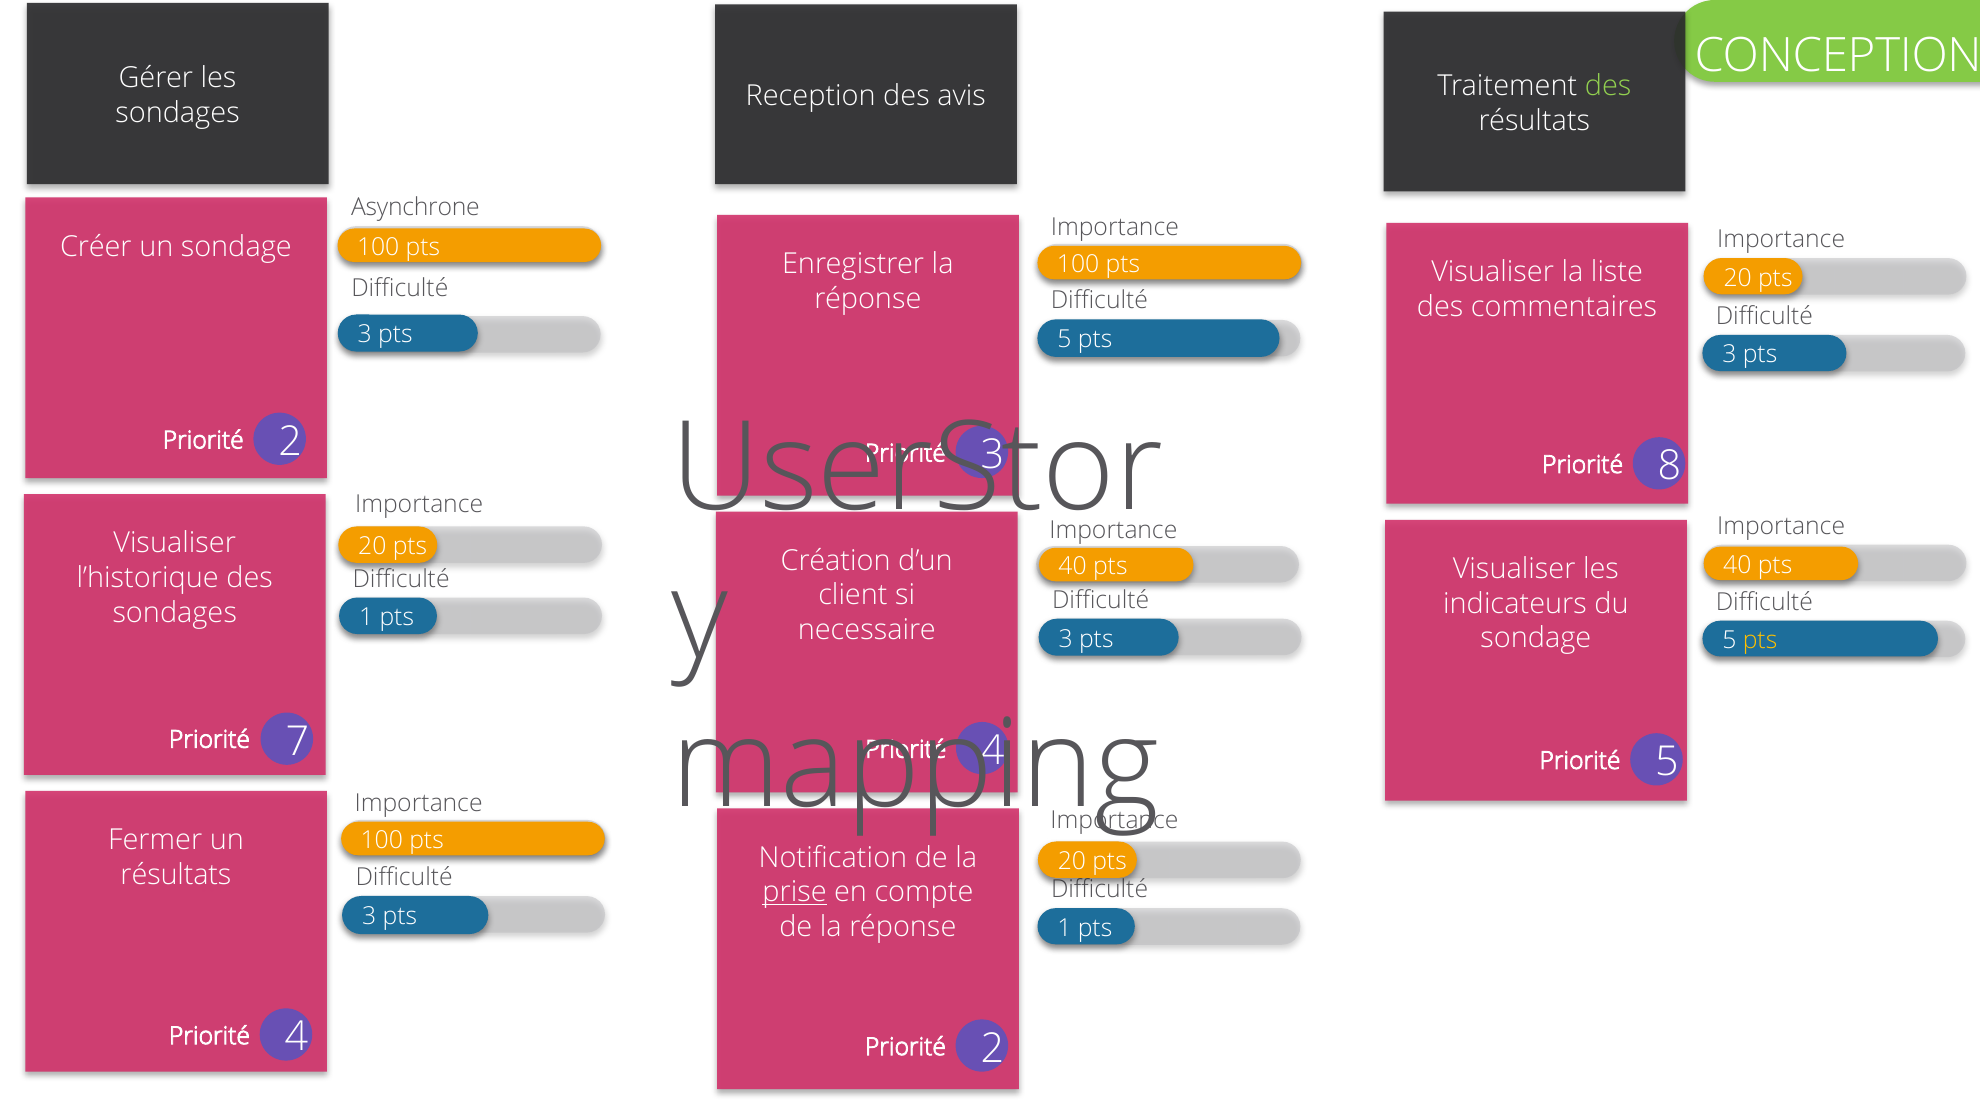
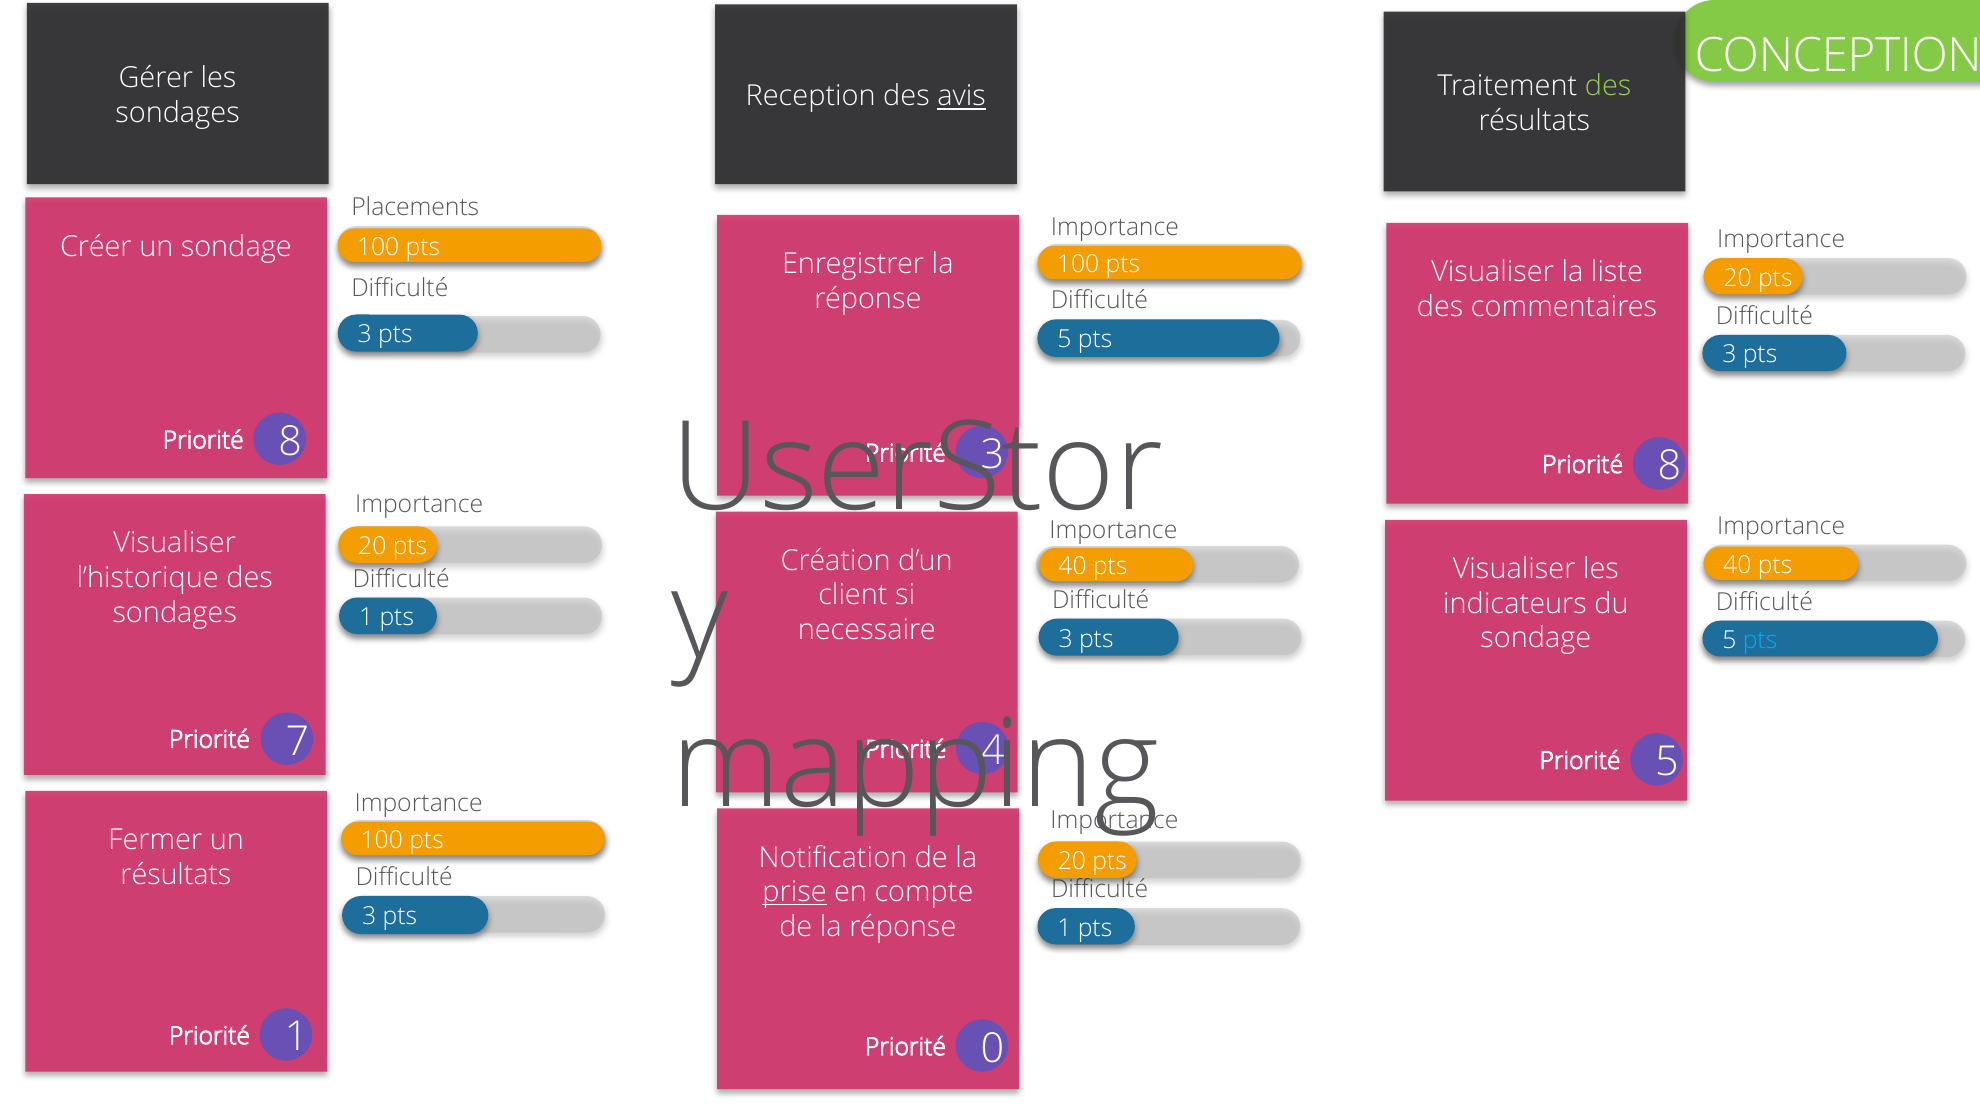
avis underline: none -> present
Asynchrone: Asynchrone -> Placements
2 at (290, 442): 2 -> 8
pts at (1760, 640) colour: yellow -> light blue
4 at (296, 1037): 4 -> 1
2 at (992, 1048): 2 -> 0
